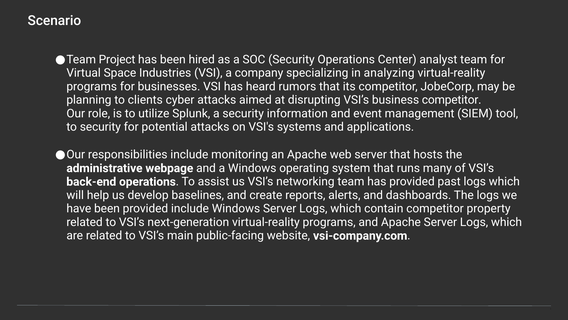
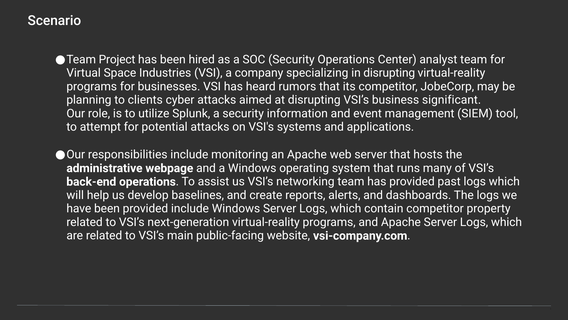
in analyzing: analyzing -> disrupting
business competitor: competitor -> significant
to security: security -> attempt
